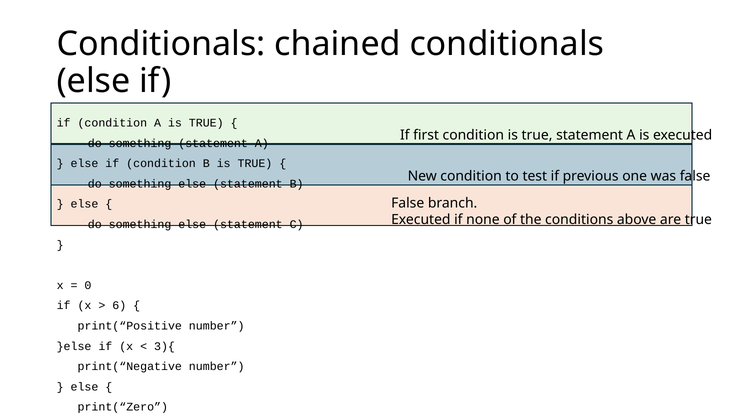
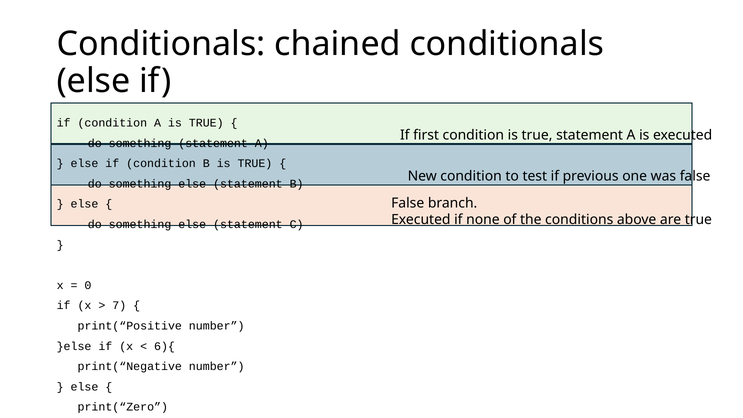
6: 6 -> 7
3){: 3){ -> 6){
